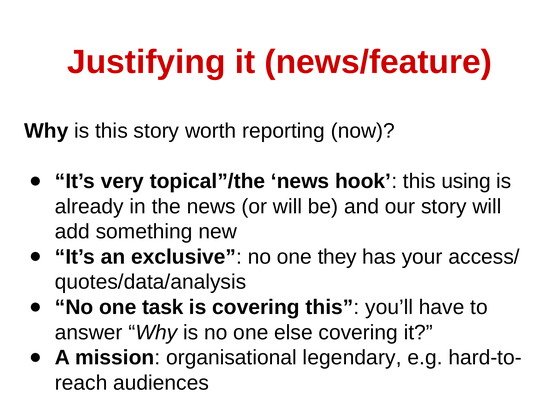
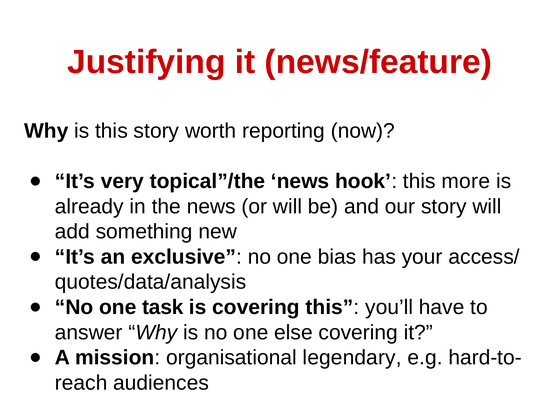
using: using -> more
they: they -> bias
